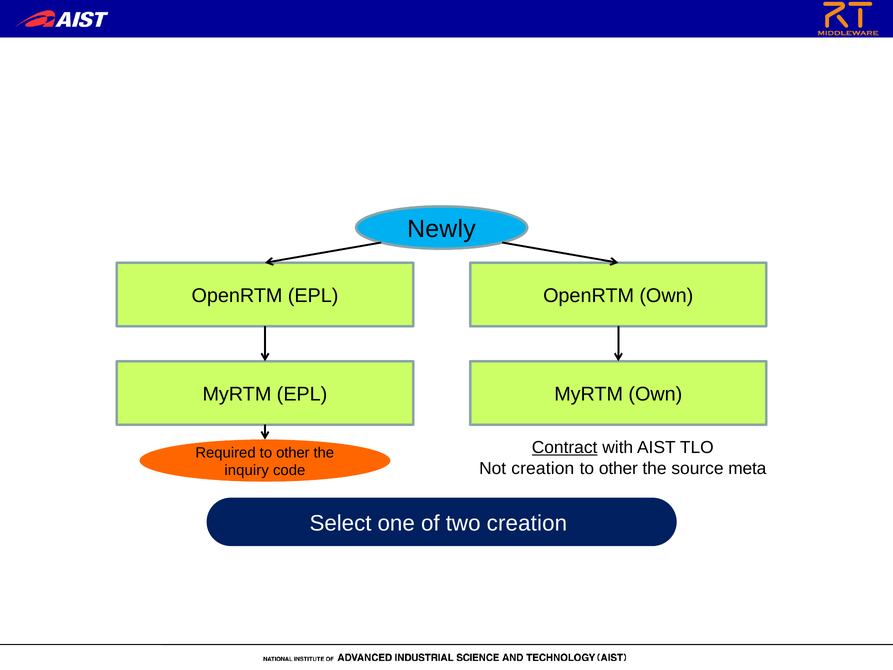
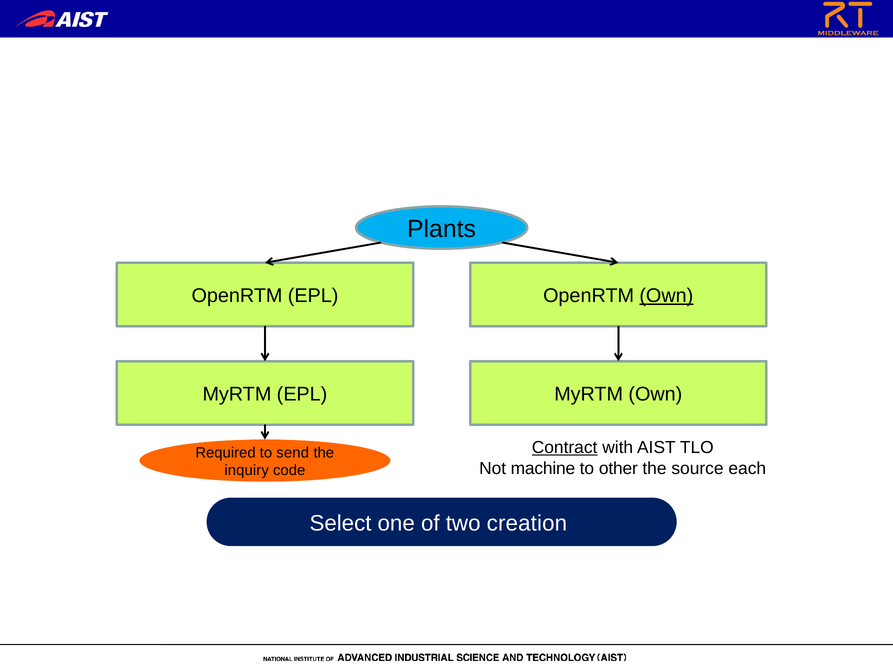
Newly: Newly -> Plants
Own at (666, 296) underline: none -> present
Required to other: other -> send
Not creation: creation -> machine
meta: meta -> each
